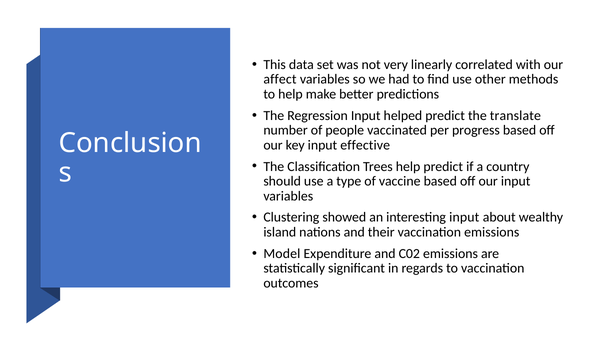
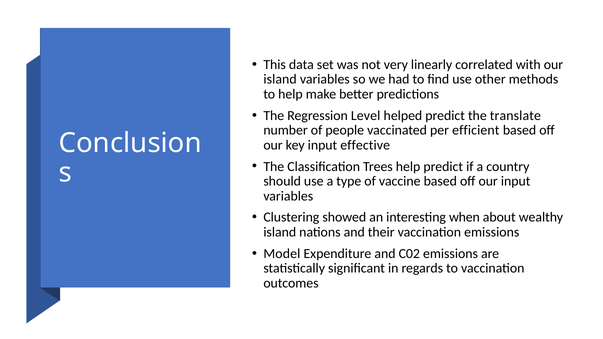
affect at (280, 79): affect -> island
Regression Input: Input -> Level
progress: progress -> efficient
interesting input: input -> when
